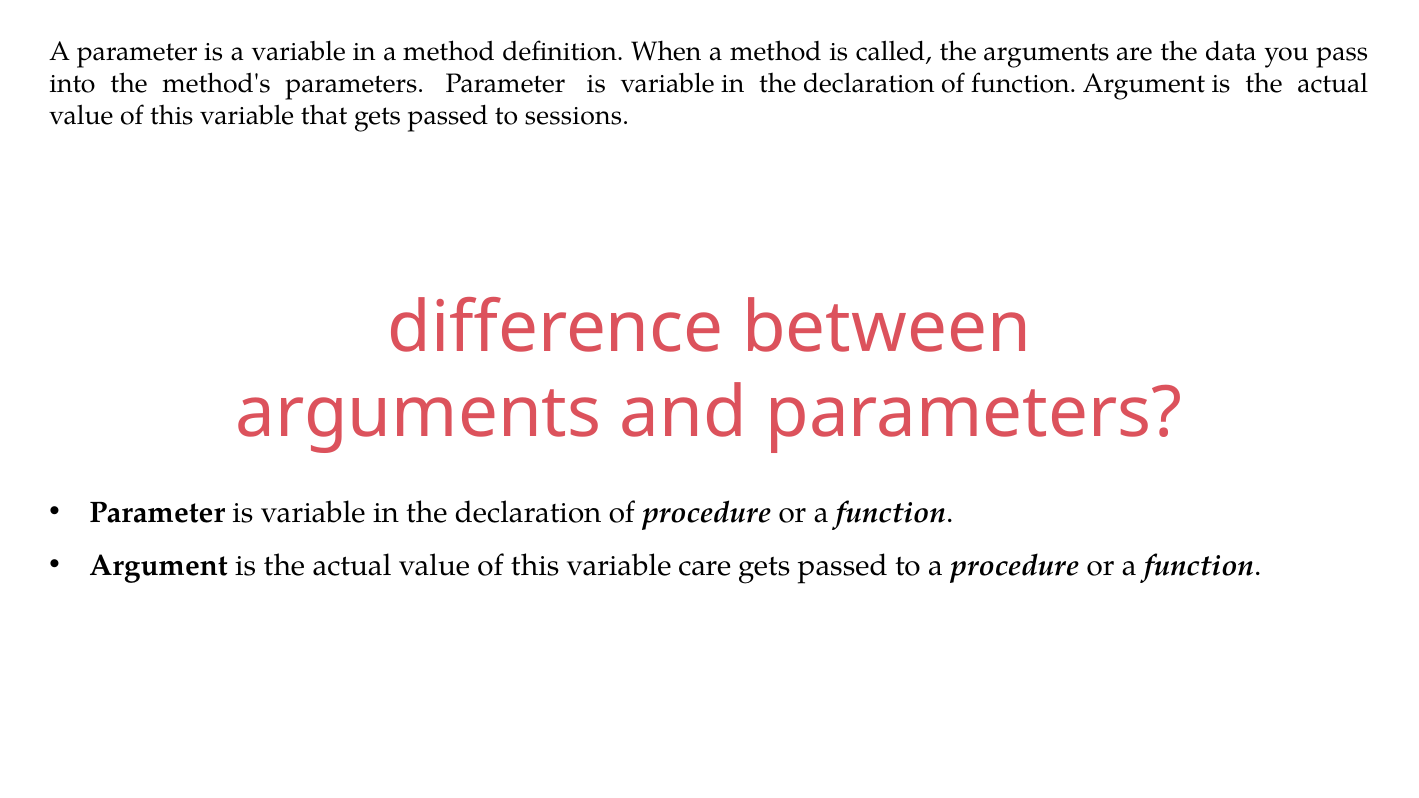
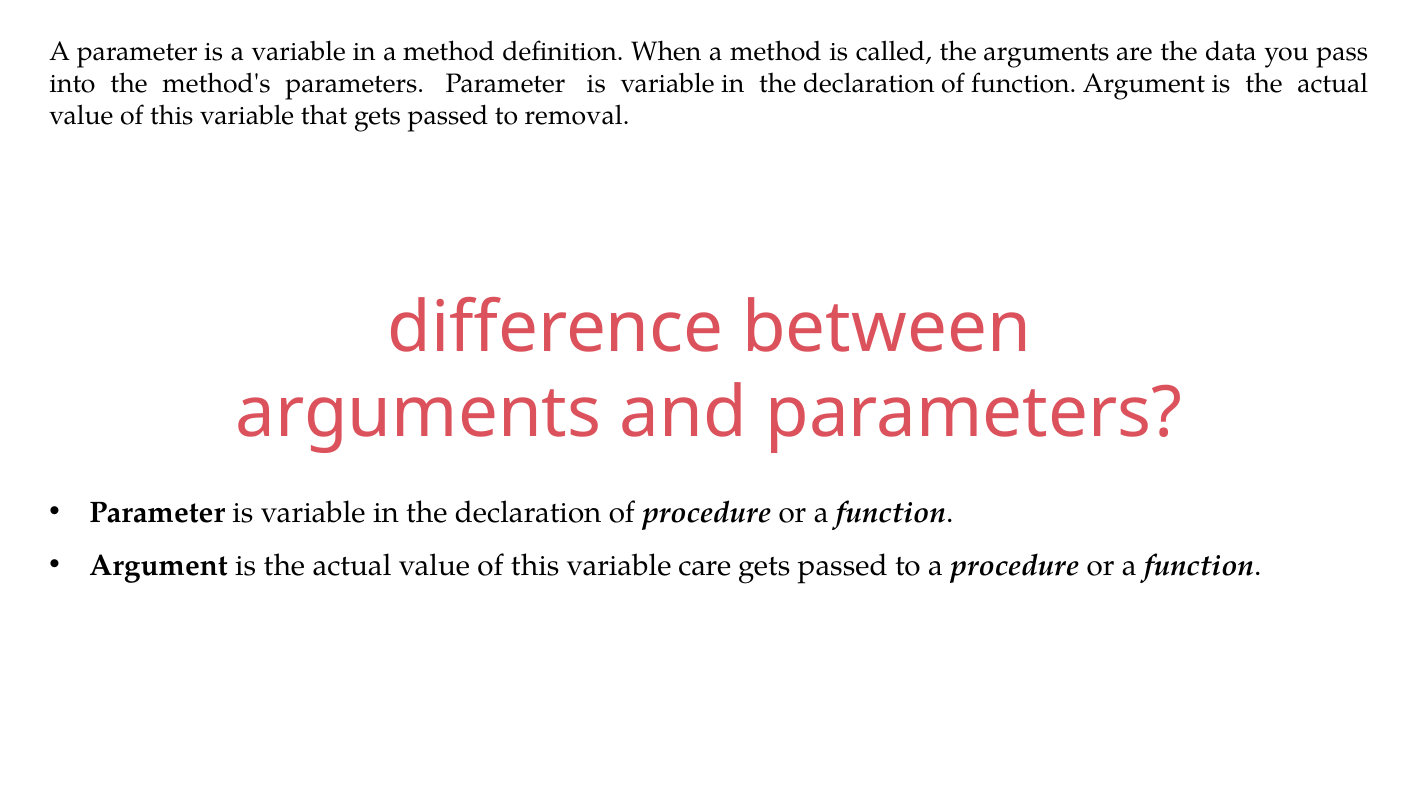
sessions: sessions -> removal
